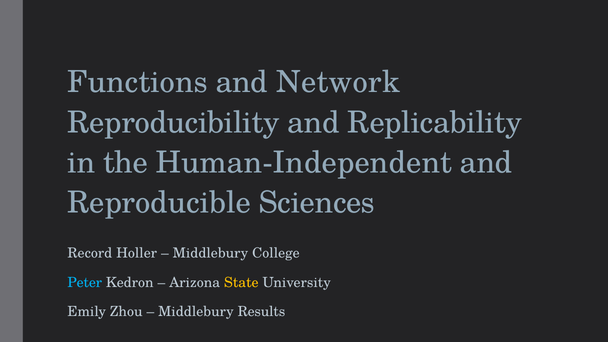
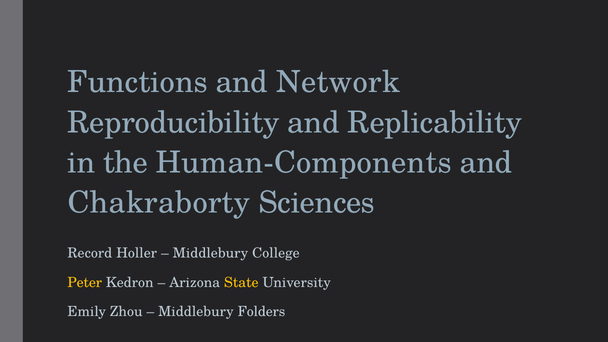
Human-Independent: Human-Independent -> Human-Components
Reproducible: Reproducible -> Chakraborty
Peter colour: light blue -> yellow
Results: Results -> Folders
